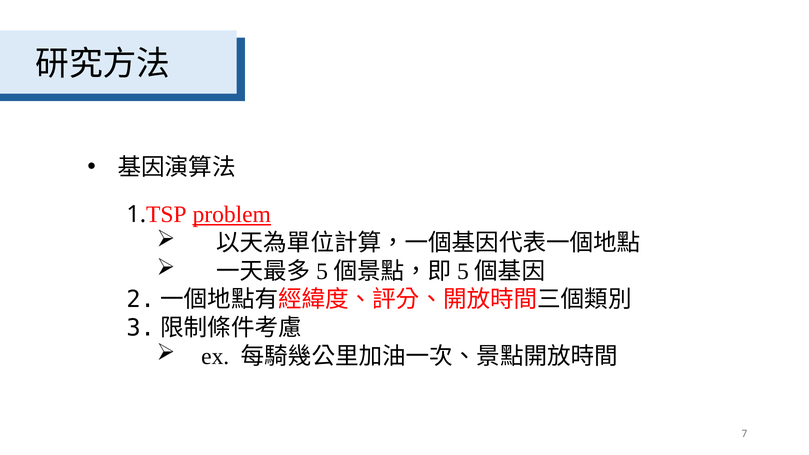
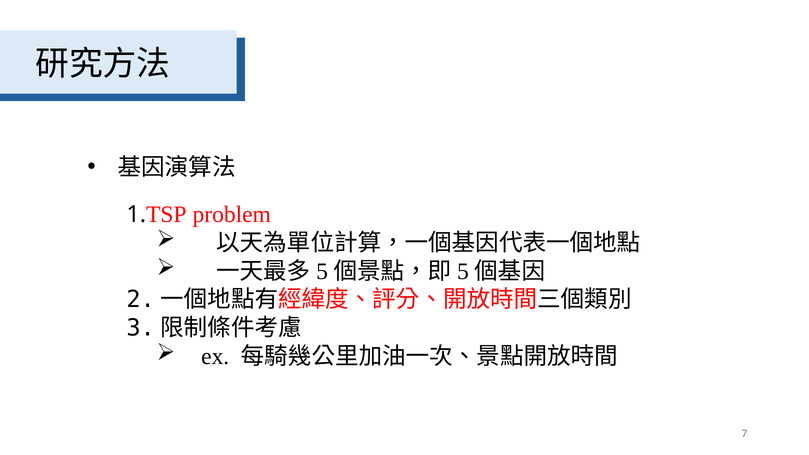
problem underline: present -> none
